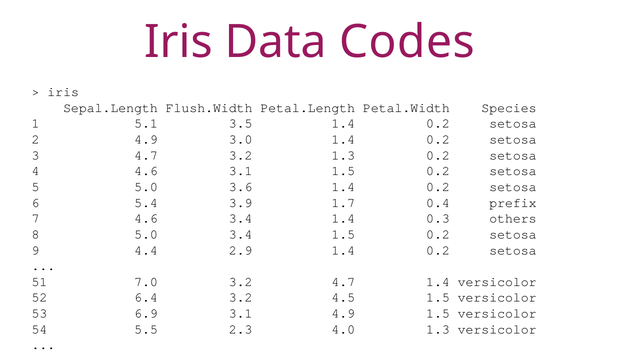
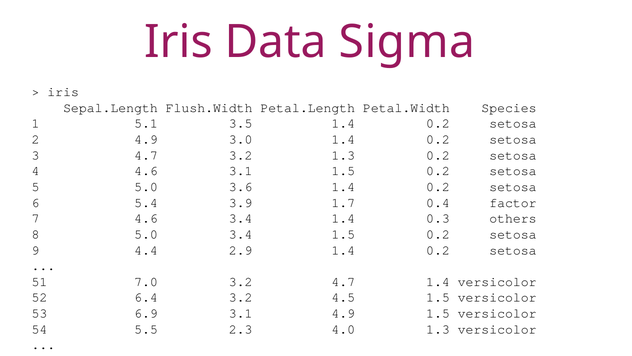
Codes: Codes -> Sigma
prefix: prefix -> factor
